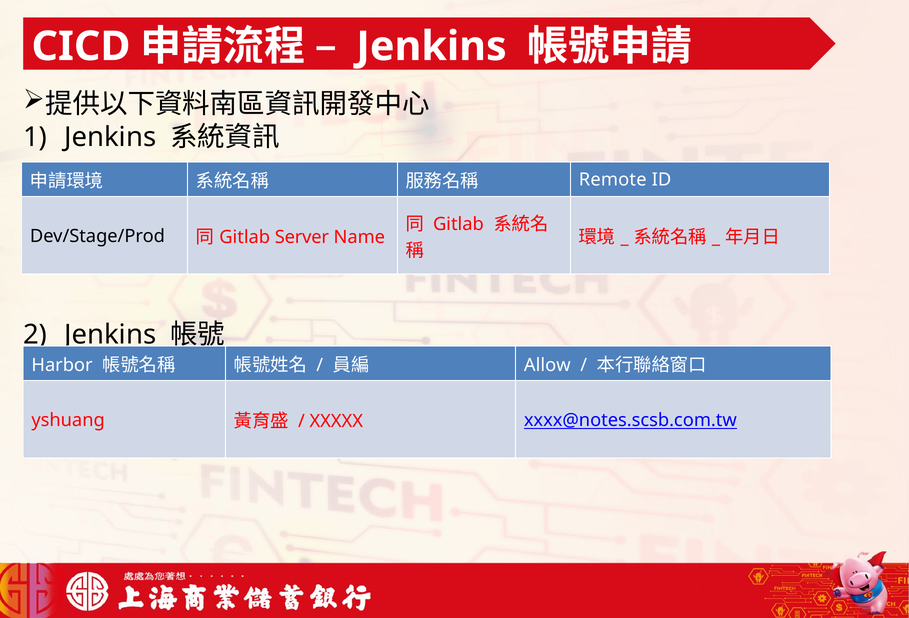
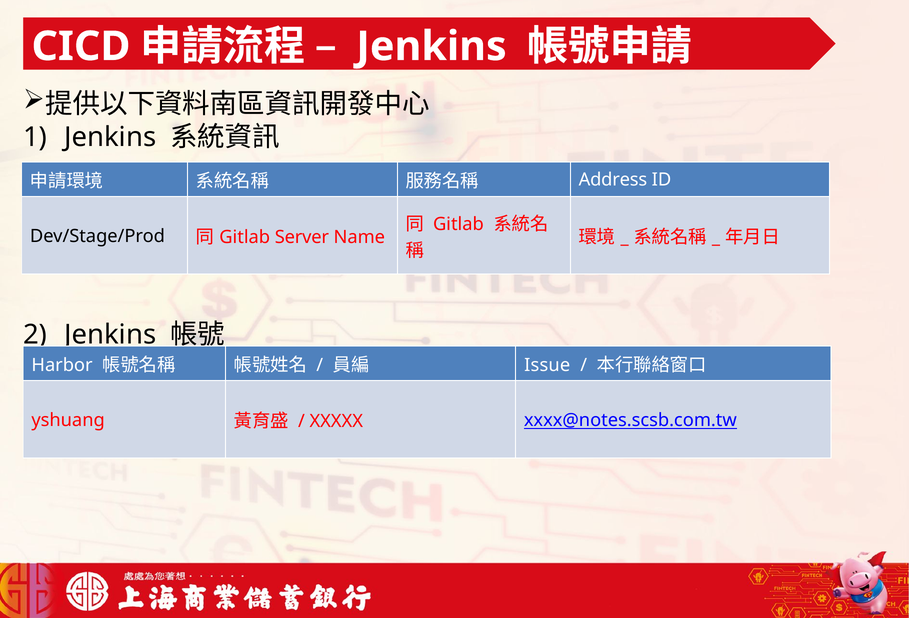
Remote: Remote -> Address
Allow: Allow -> Issue
